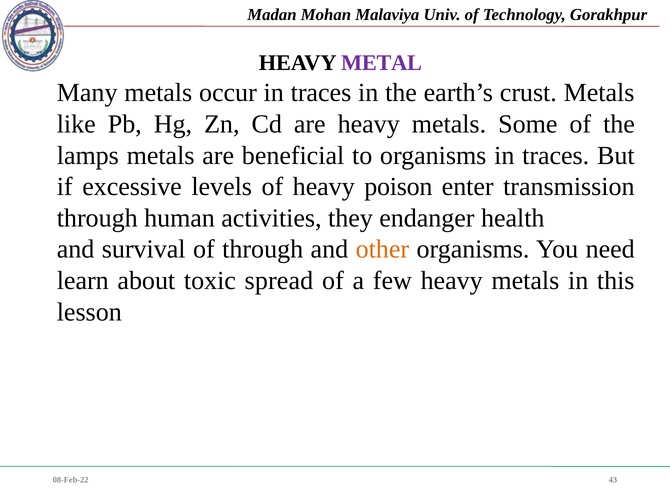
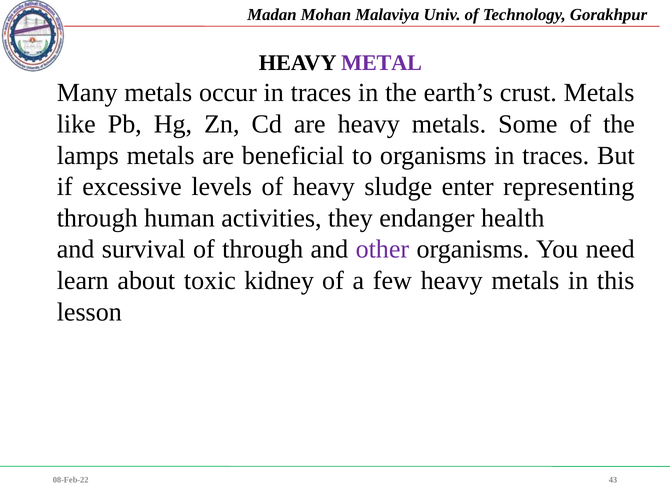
poison: poison -> sludge
transmission: transmission -> representing
other colour: orange -> purple
spread: spread -> kidney
